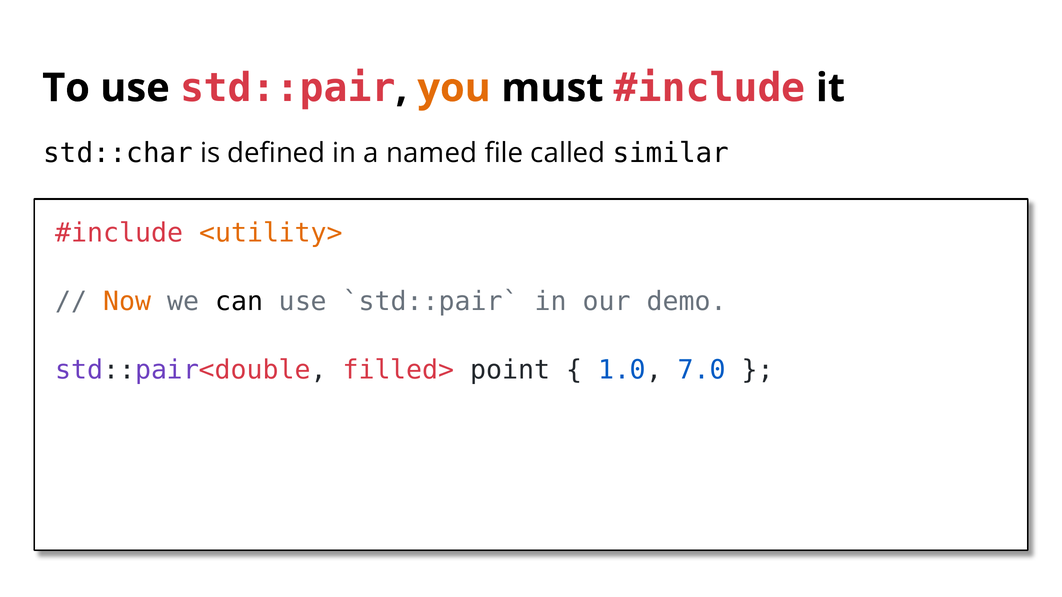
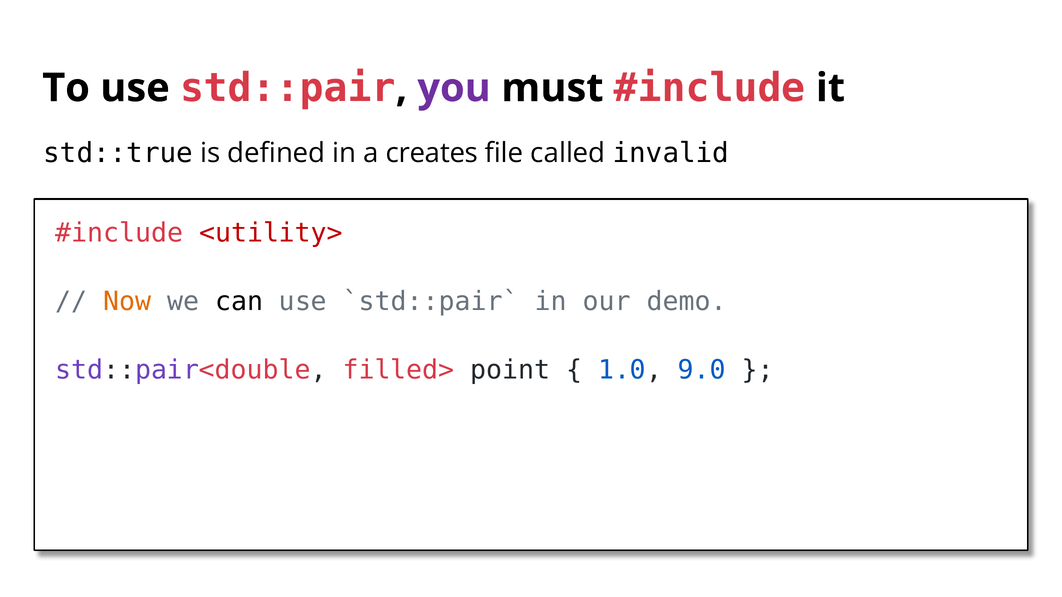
you colour: orange -> purple
std::char: std::char -> std::true
named: named -> creates
similar: similar -> invalid
<utility> colour: orange -> red
7.0: 7.0 -> 9.0
